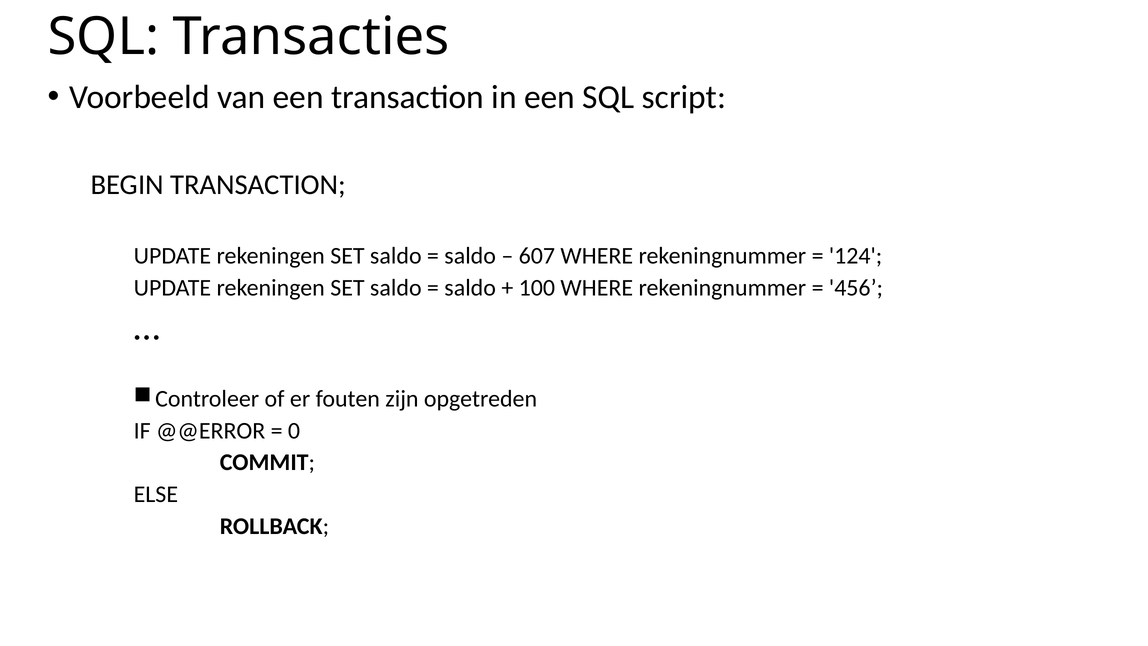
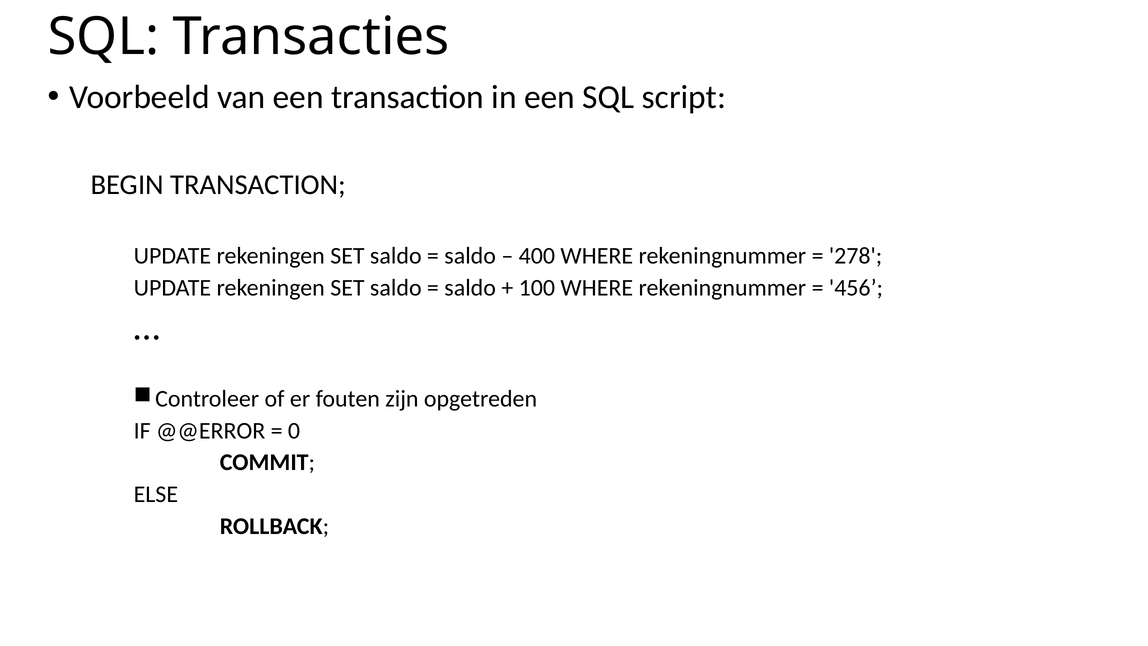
607: 607 -> 400
124: 124 -> 278
